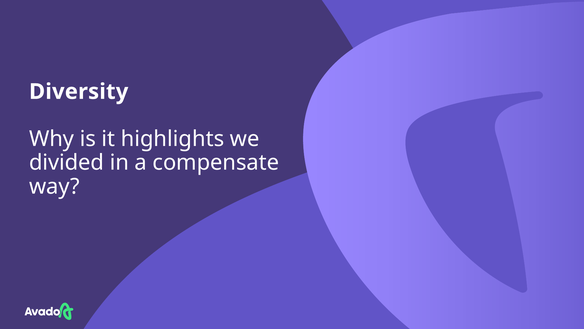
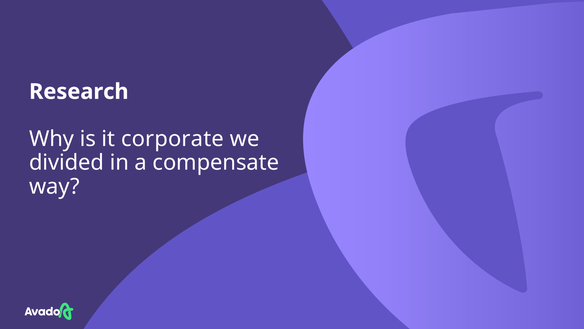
Diversity: Diversity -> Research
highlights: highlights -> corporate
